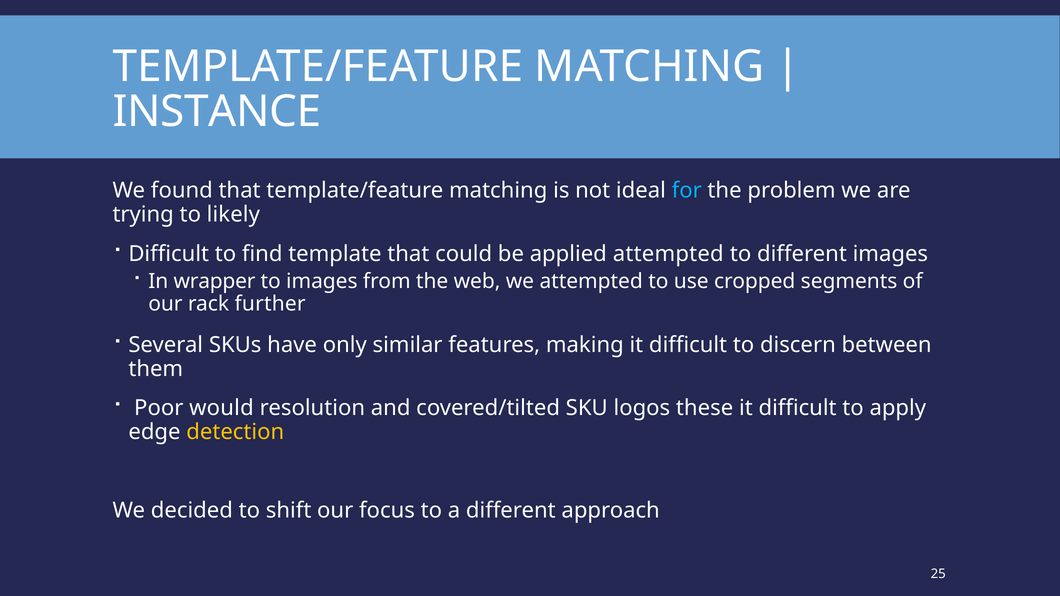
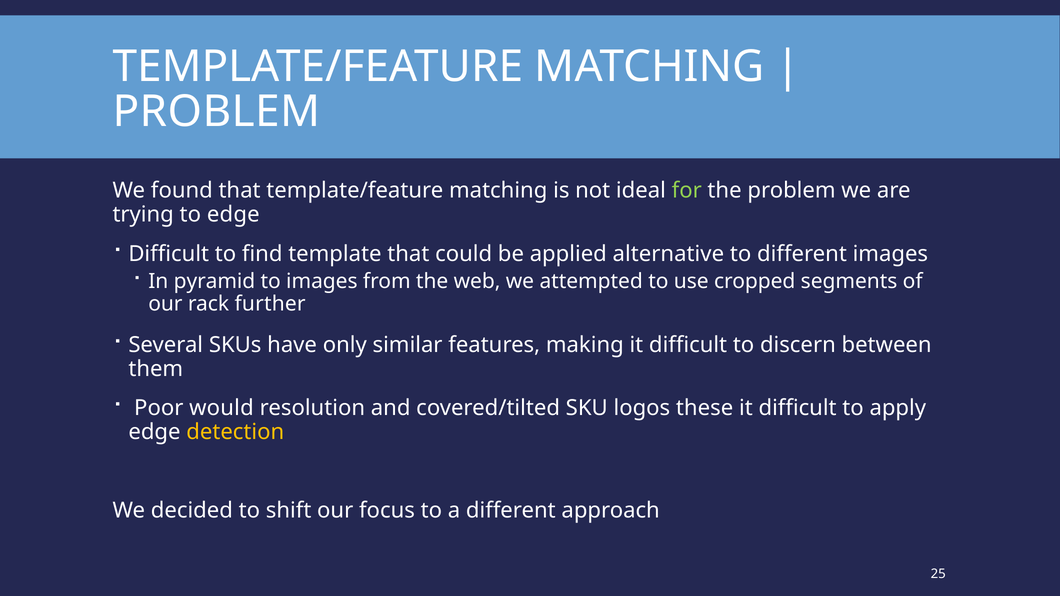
INSTANCE at (217, 112): INSTANCE -> PROBLEM
for colour: light blue -> light green
to likely: likely -> edge
applied attempted: attempted -> alternative
wrapper: wrapper -> pyramid
